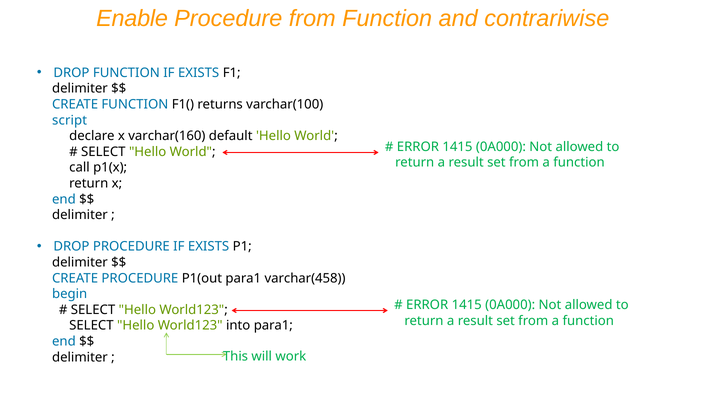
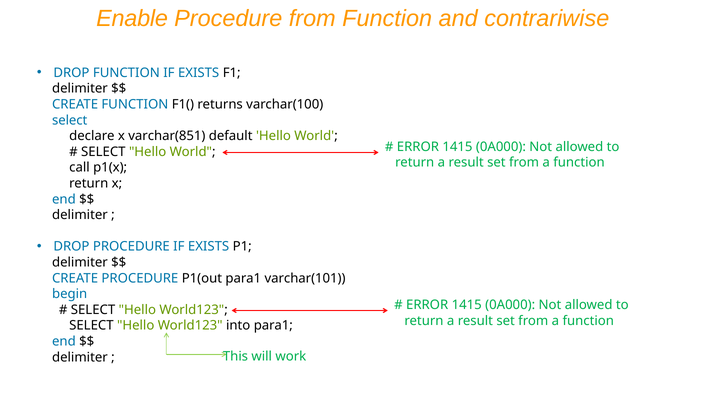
script at (70, 120): script -> select
varchar(160: varchar(160 -> varchar(851
varchar(458: varchar(458 -> varchar(101
